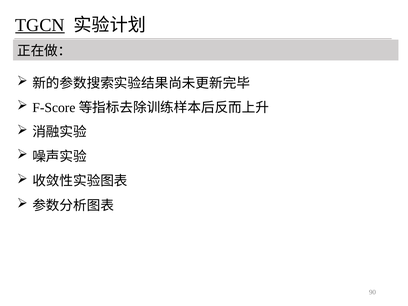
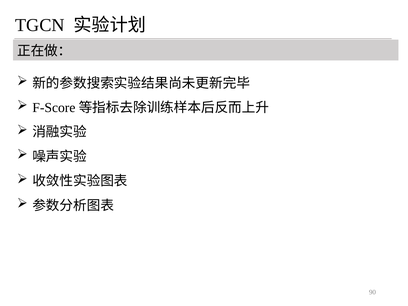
TGCN underline: present -> none
